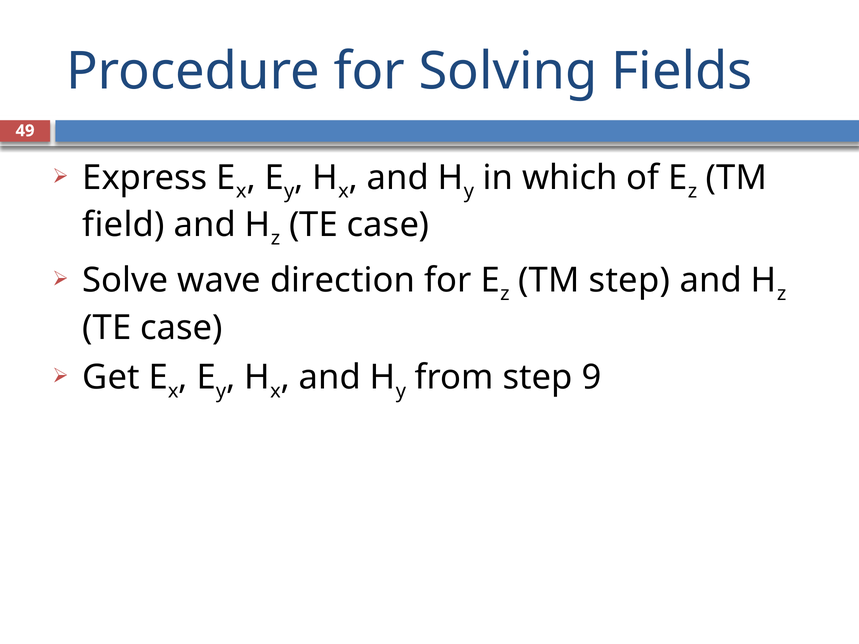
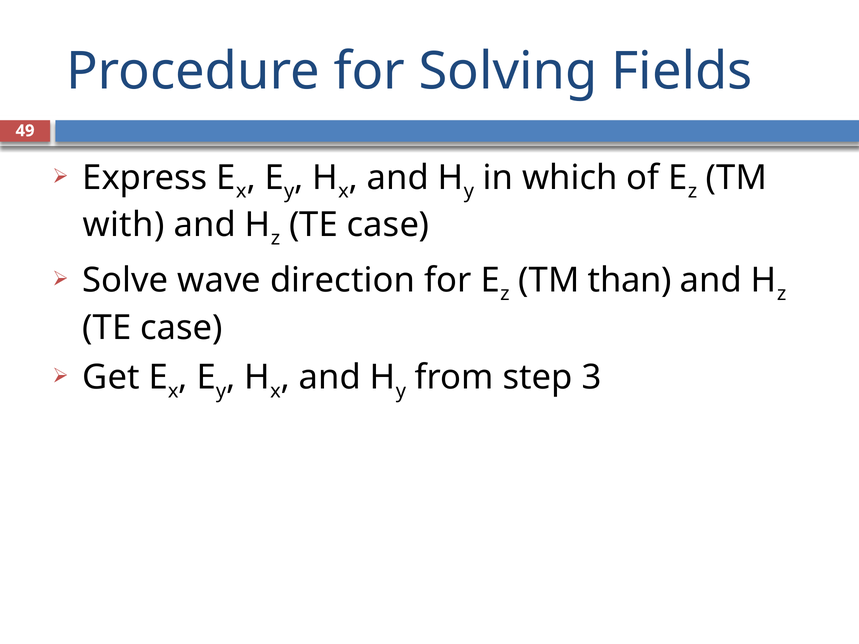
field: field -> with
TM step: step -> than
9: 9 -> 3
